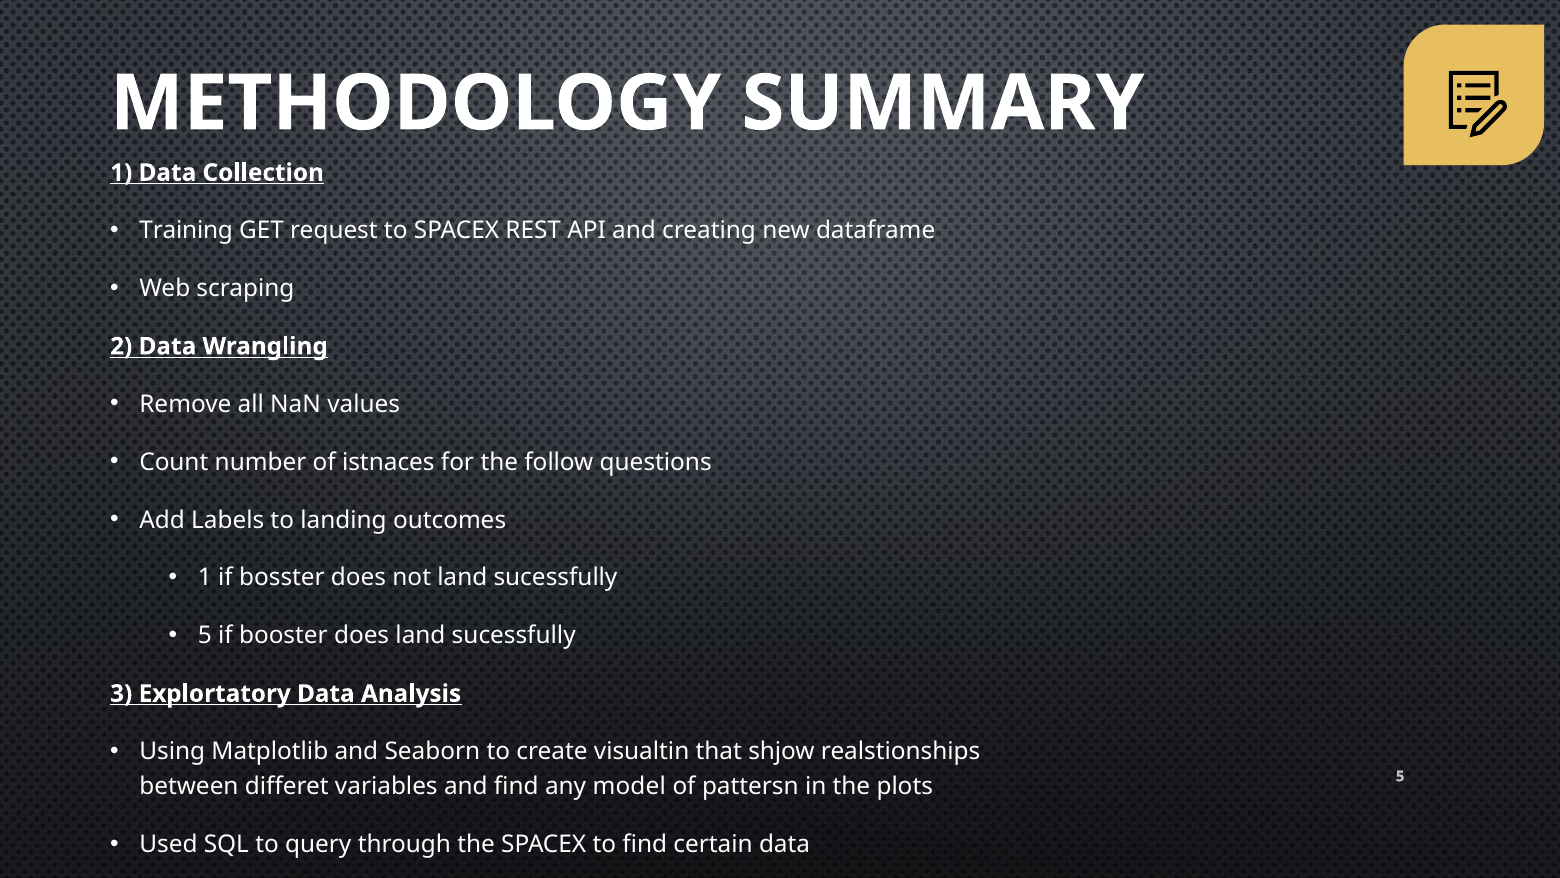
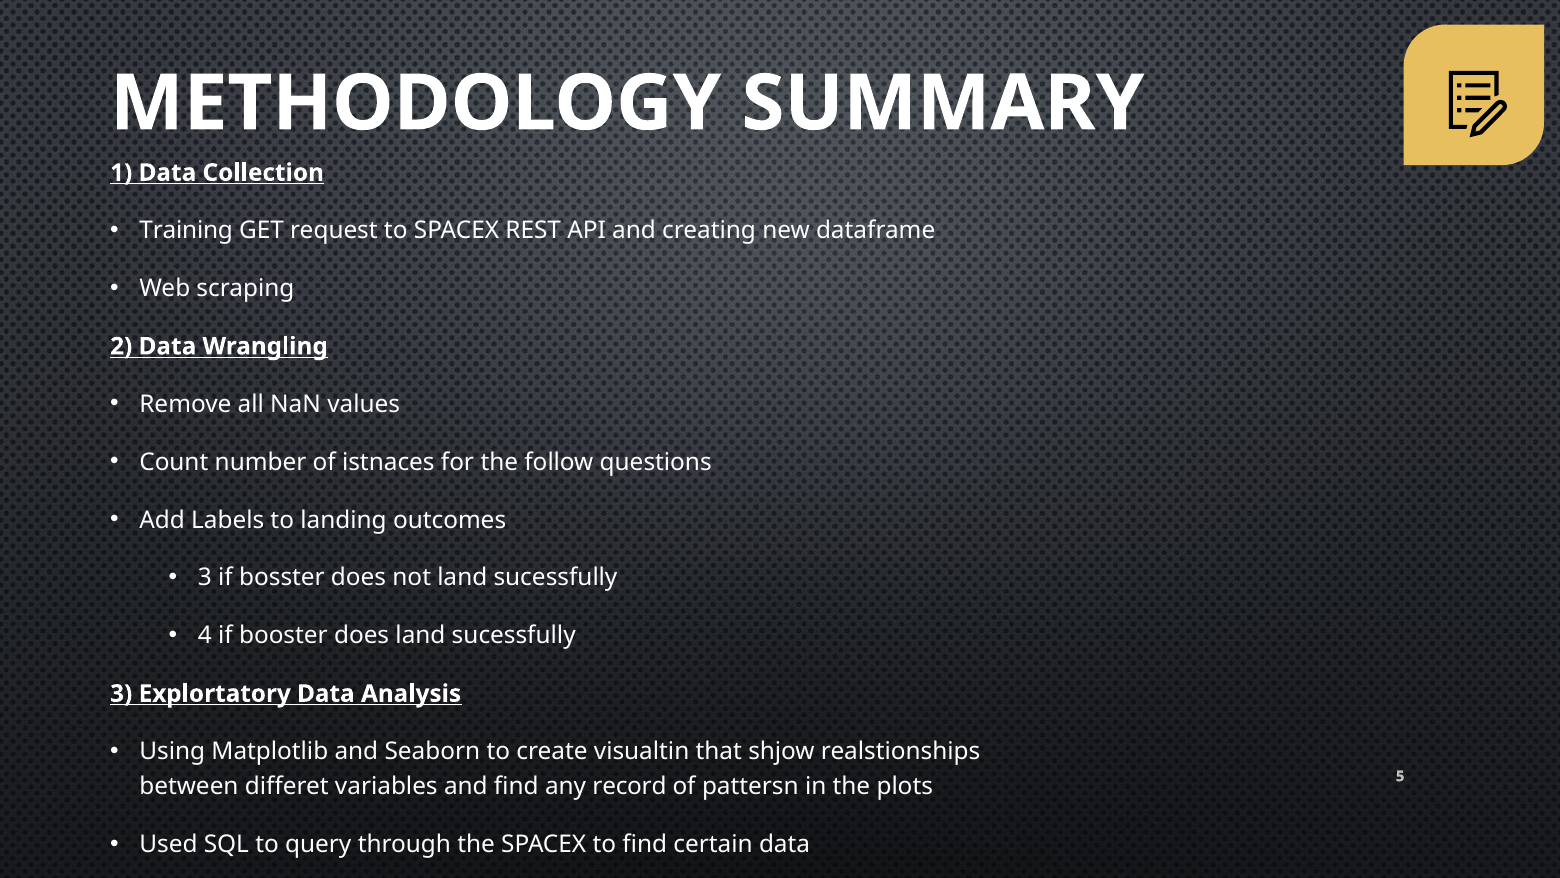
1 at (205, 578): 1 -> 3
5: 5 -> 4
model: model -> record
